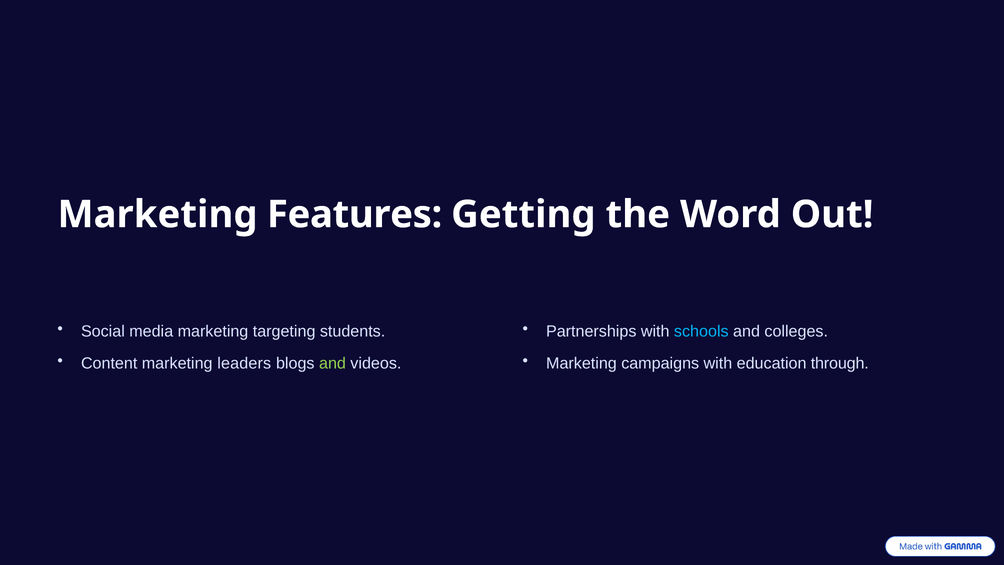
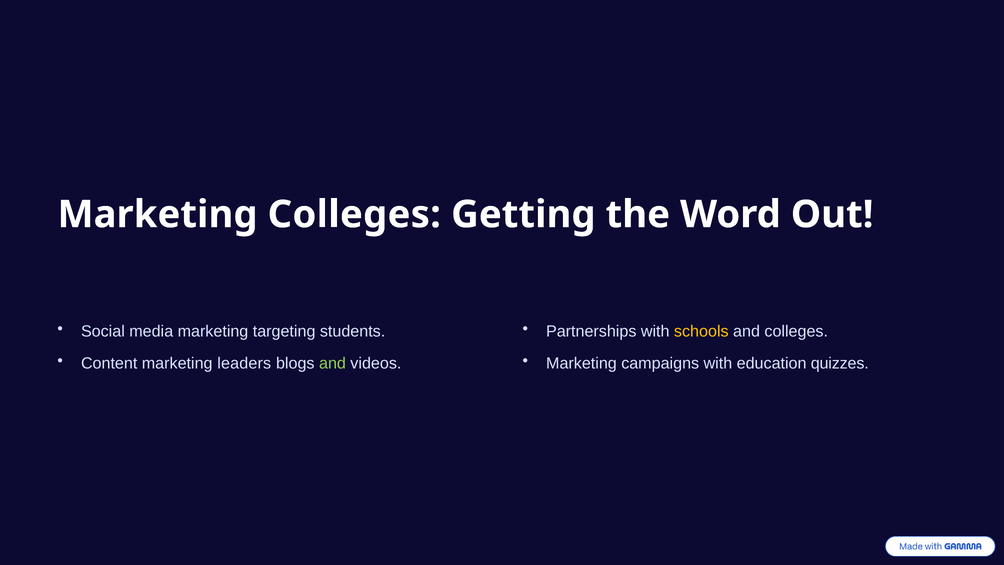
Marketing Features: Features -> Colleges
schools colour: light blue -> yellow
through: through -> quizzes
